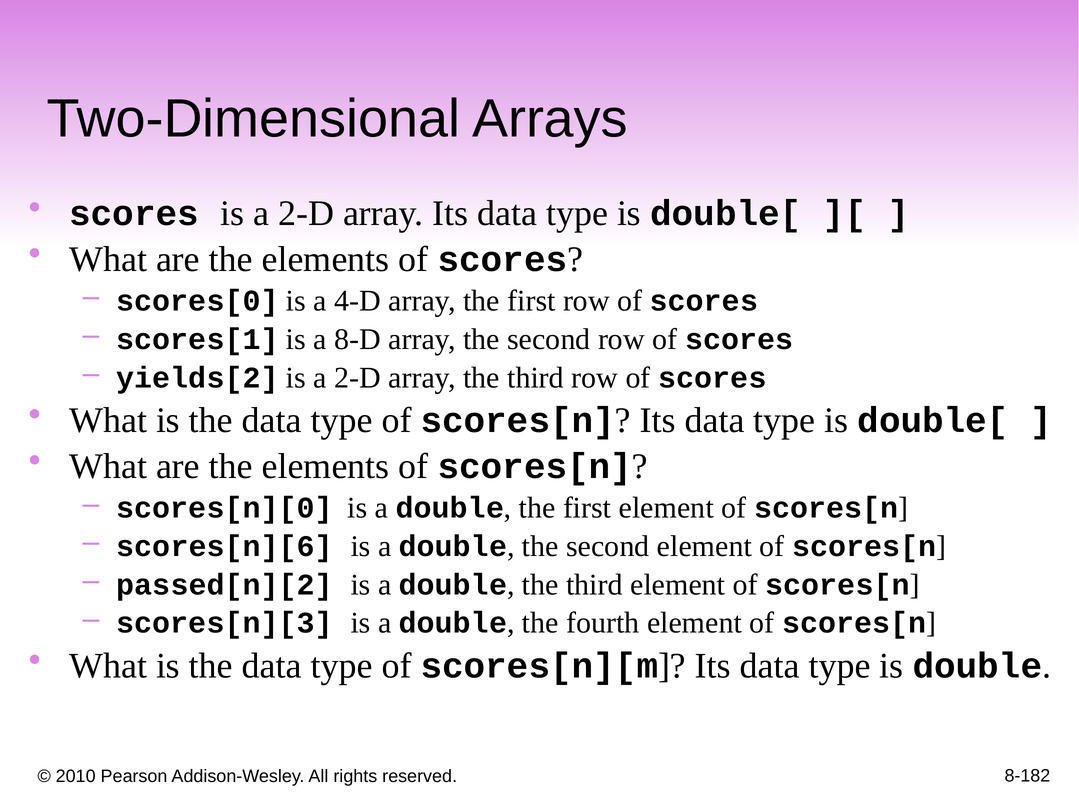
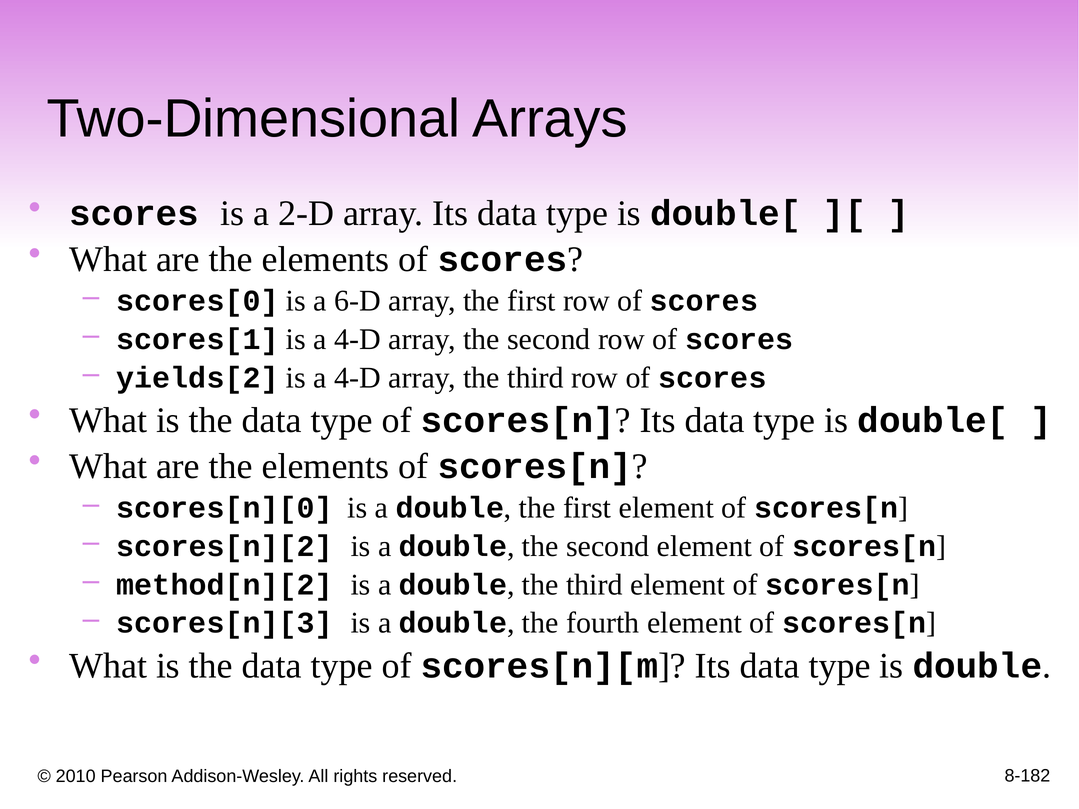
4-D: 4-D -> 6-D
scores[1 is a 8-D: 8-D -> 4-D
2-D at (357, 378): 2-D -> 4-D
scores[n][6: scores[n][6 -> scores[n][2
passed[n][2: passed[n][2 -> method[n][2
